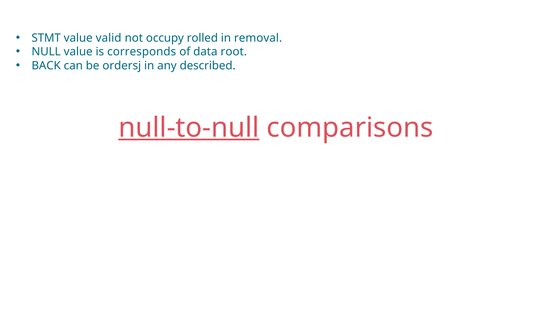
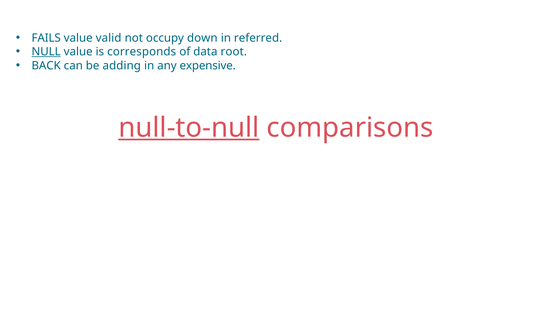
STMT: STMT -> FAILS
rolled: rolled -> down
removal: removal -> referred
NULL underline: none -> present
ordersj: ordersj -> adding
described: described -> expensive
